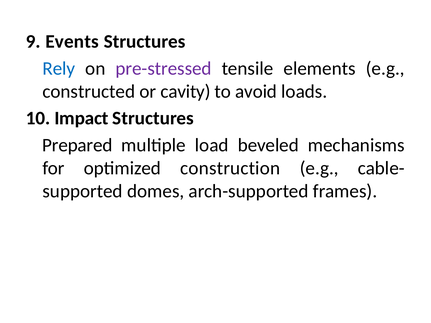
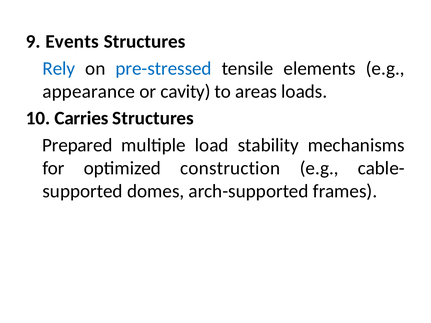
pre-stressed colour: purple -> blue
constructed: constructed -> appearance
avoid: avoid -> areas
Impact: Impact -> Carries
beveled: beveled -> stability
